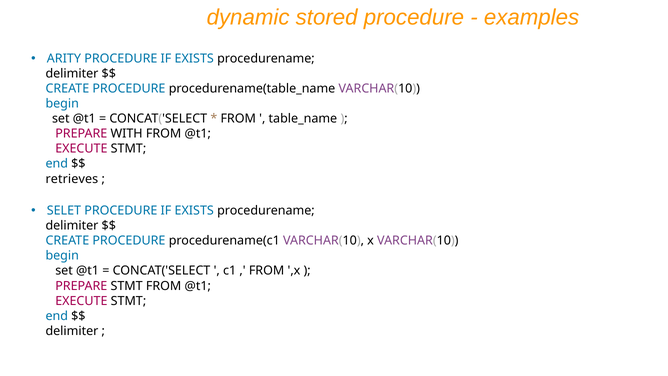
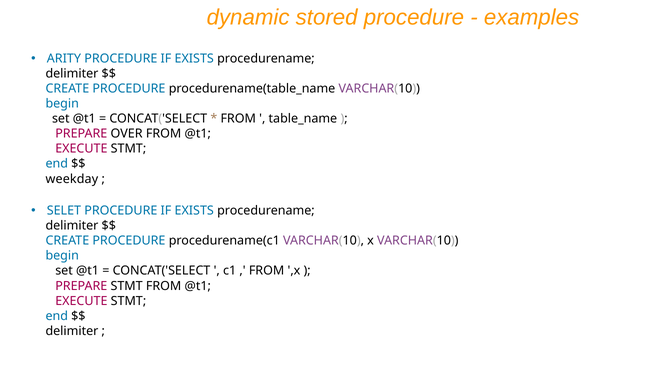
WITH: WITH -> OVER
retrieves: retrieves -> weekday
